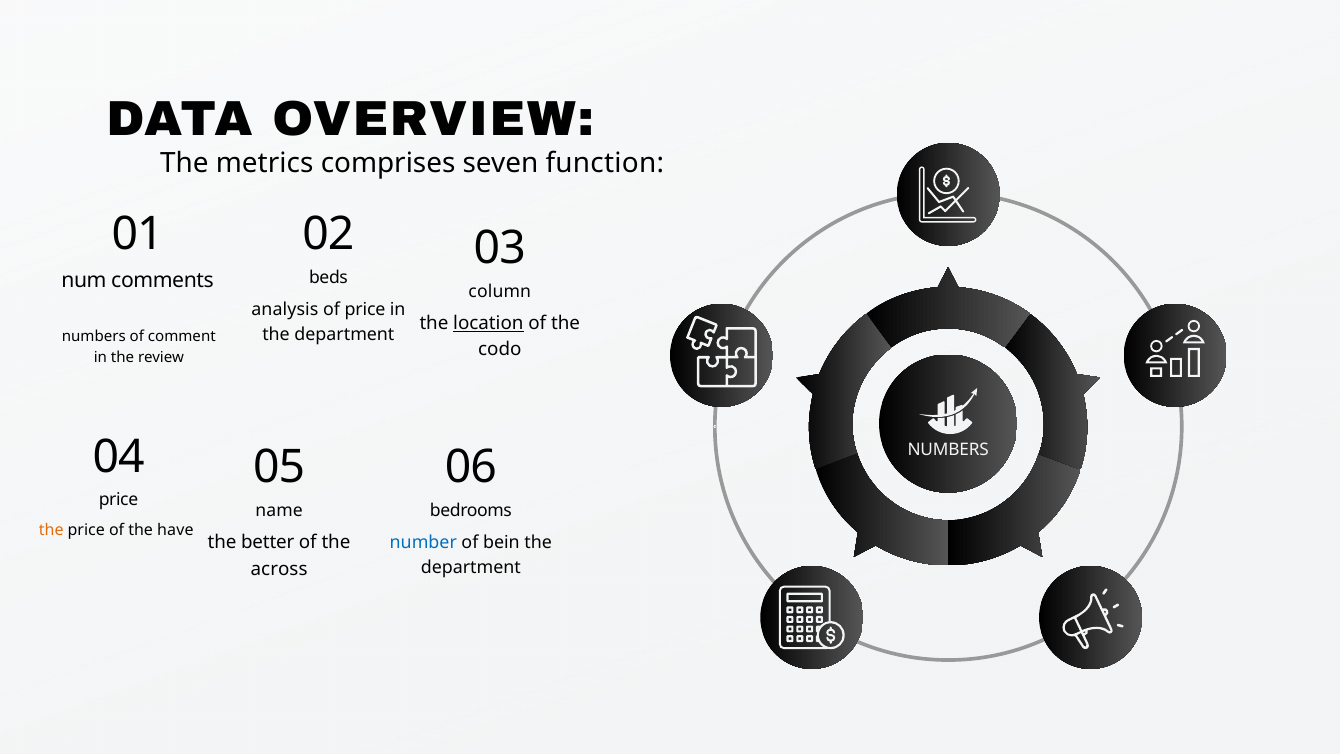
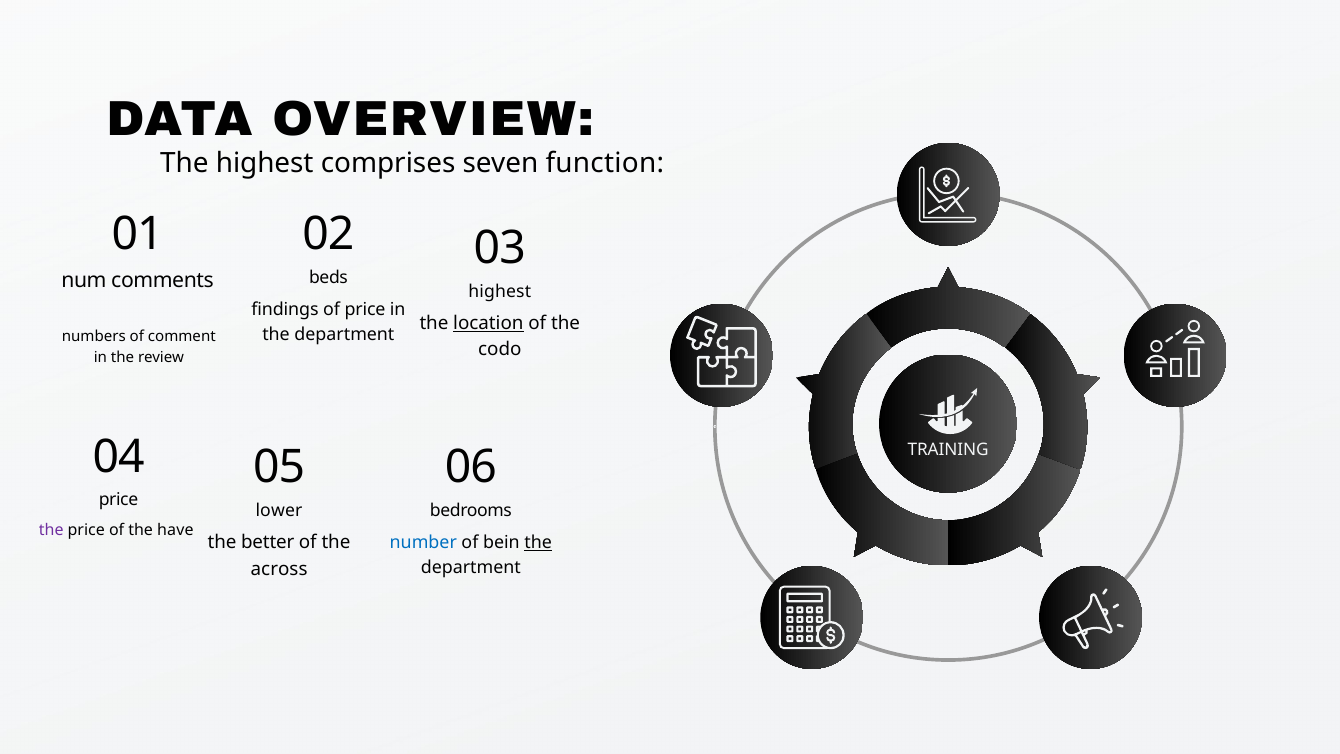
The metrics: metrics -> highest
column at (500, 292): column -> highest
analysis: analysis -> findings
NUMBERS at (948, 450): NUMBERS -> TRAINING
name: name -> lower
the at (51, 530) colour: orange -> purple
the at (538, 542) underline: none -> present
